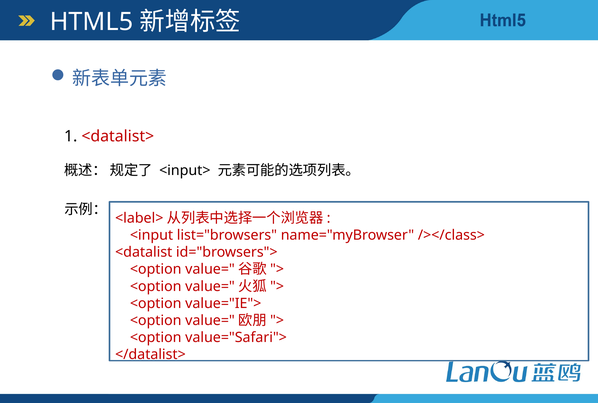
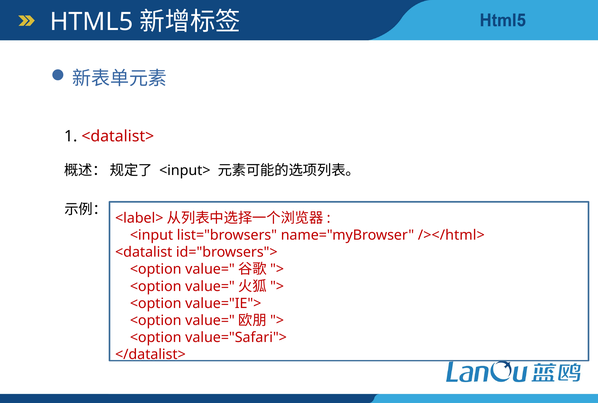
/></class>: /></class> -> /></html>
